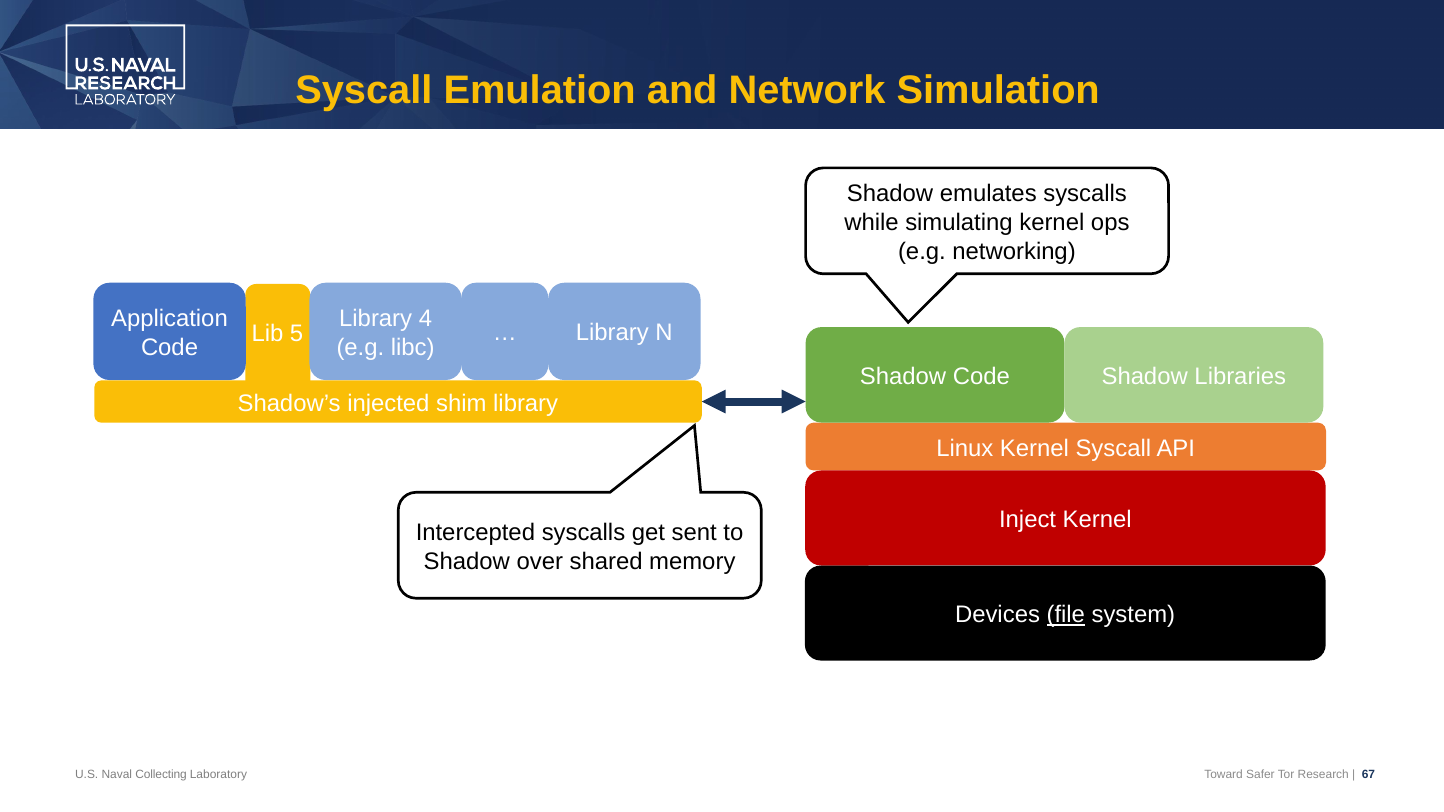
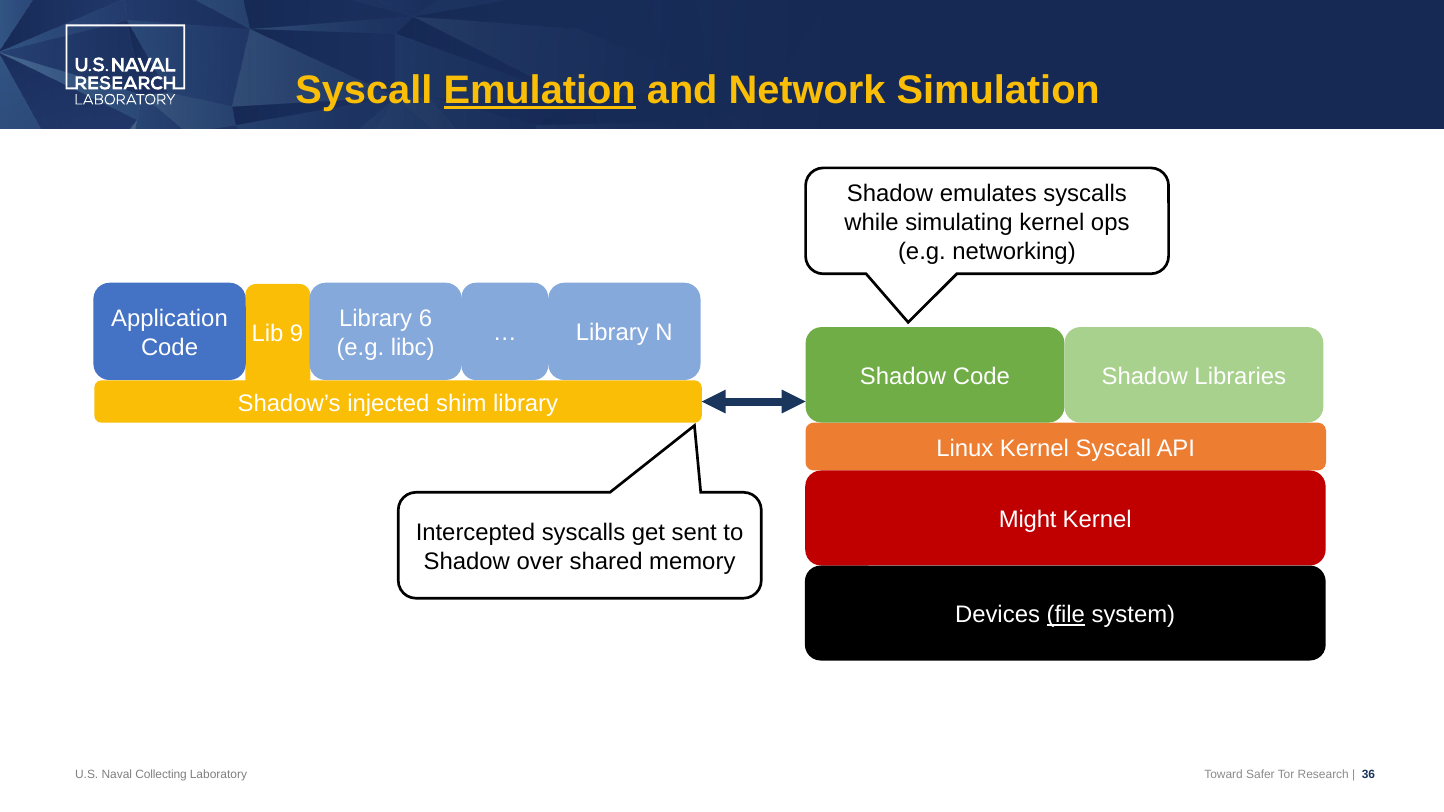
Emulation underline: none -> present
4: 4 -> 6
5: 5 -> 9
Inject: Inject -> Might
67: 67 -> 36
